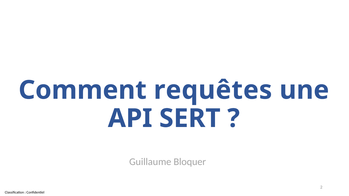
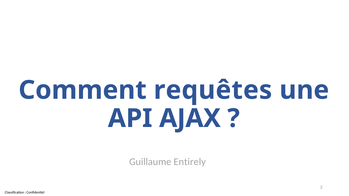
SERT: SERT -> AJAX
Bloquer: Bloquer -> Entirely
